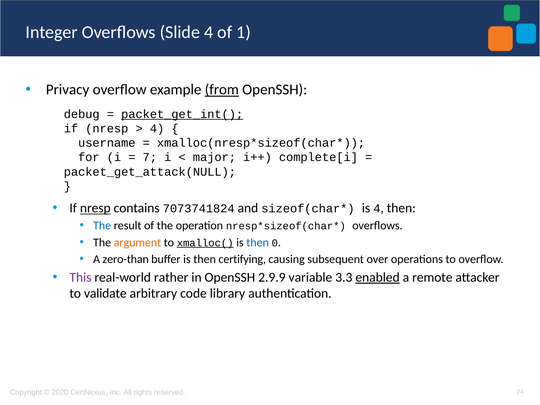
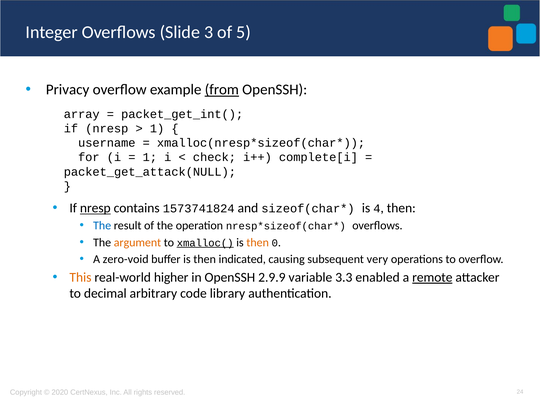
Slide 4: 4 -> 3
1: 1 -> 5
debug: debug -> array
packet_get_int( underline: present -> none
4 at (157, 129): 4 -> 1
7 at (150, 157): 7 -> 1
major: major -> check
7073741824: 7073741824 -> 1573741824
then at (258, 242) colour: blue -> orange
zero-than: zero-than -> zero-void
certifying: certifying -> indicated
over: over -> very
This colour: purple -> orange
rather: rather -> higher
enabled underline: present -> none
remote underline: none -> present
validate: validate -> decimal
